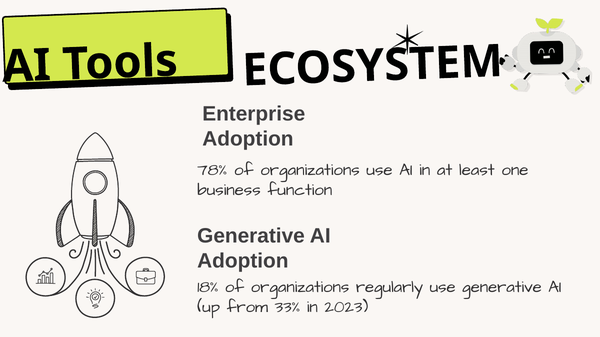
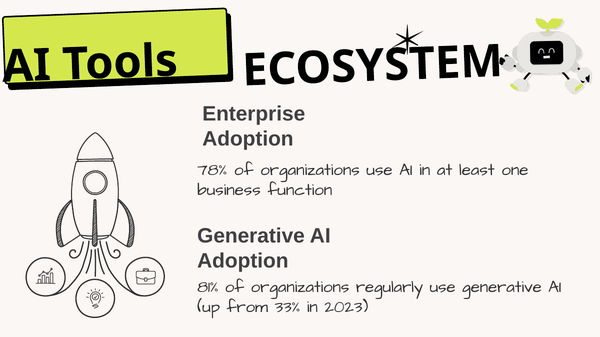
18%: 18% -> 81%
